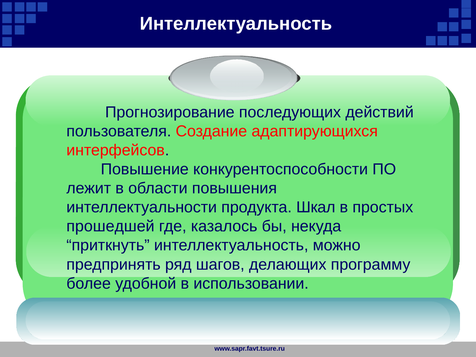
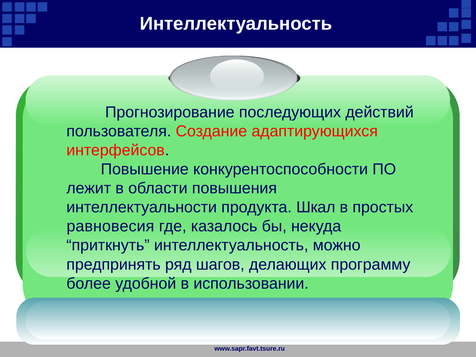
прошедшей: прошедшей -> равновесия
